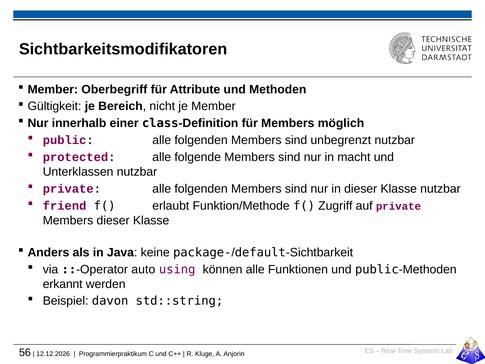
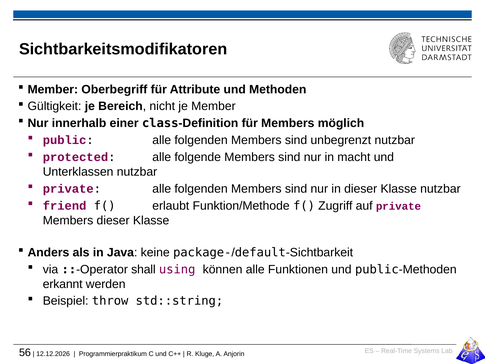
auto: auto -> shall
davon: davon -> throw
